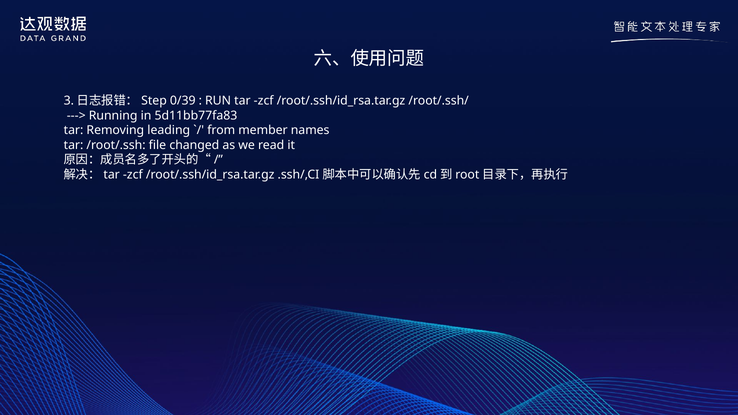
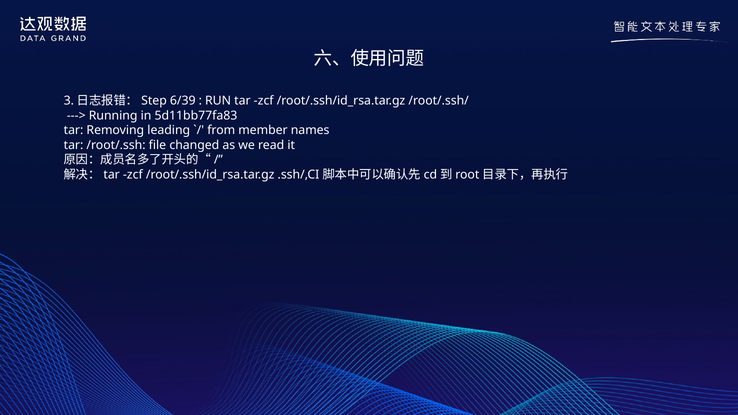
0/39: 0/39 -> 6/39
